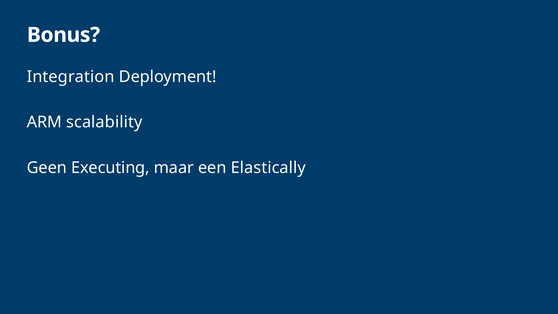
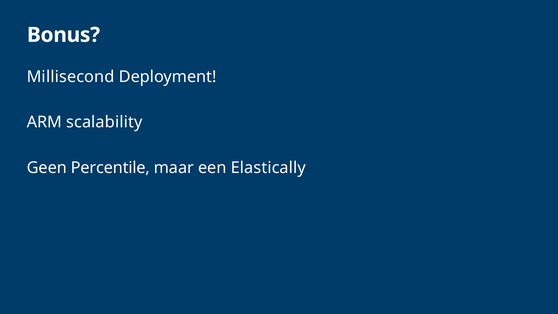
Integration: Integration -> Millisecond
Executing: Executing -> Percentile
